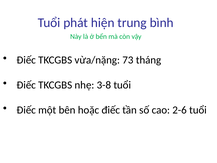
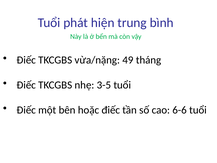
73: 73 -> 49
3-8: 3-8 -> 3-5
2-6: 2-6 -> 6-6
